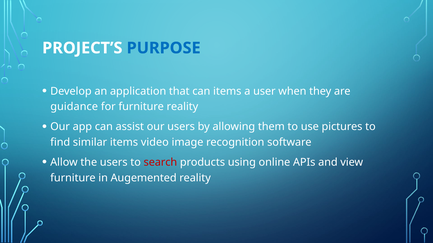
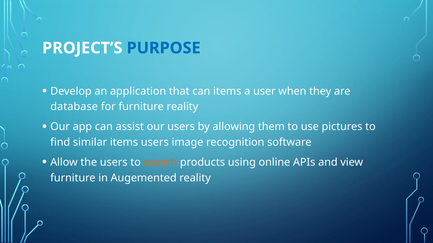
guidance: guidance -> database
items video: video -> users
search colour: red -> orange
